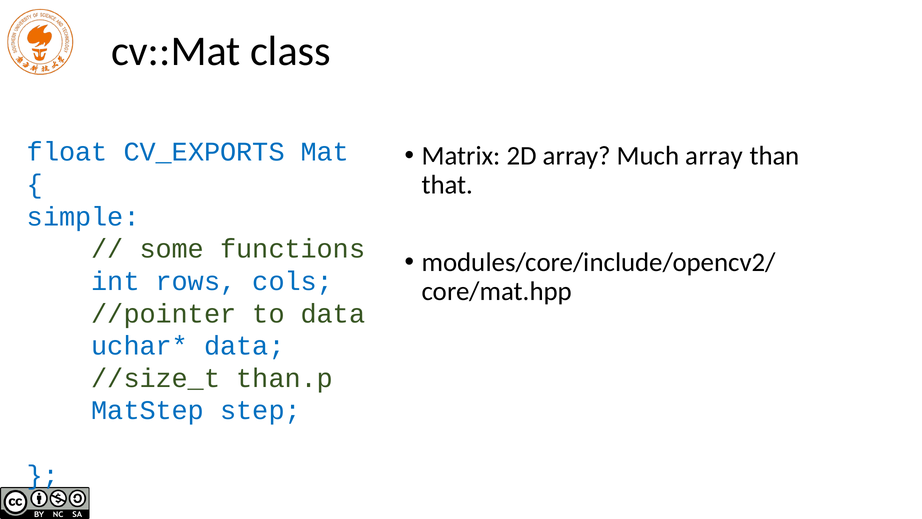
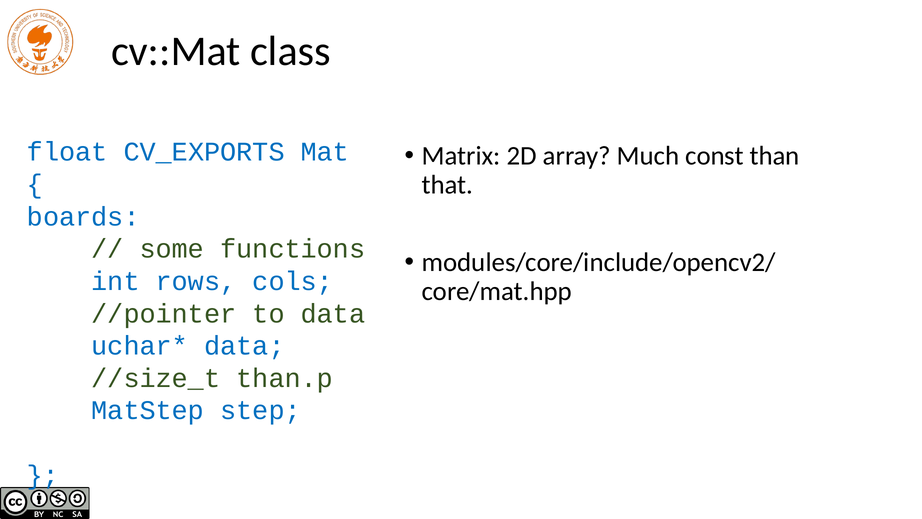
Much array: array -> const
simple: simple -> boards
